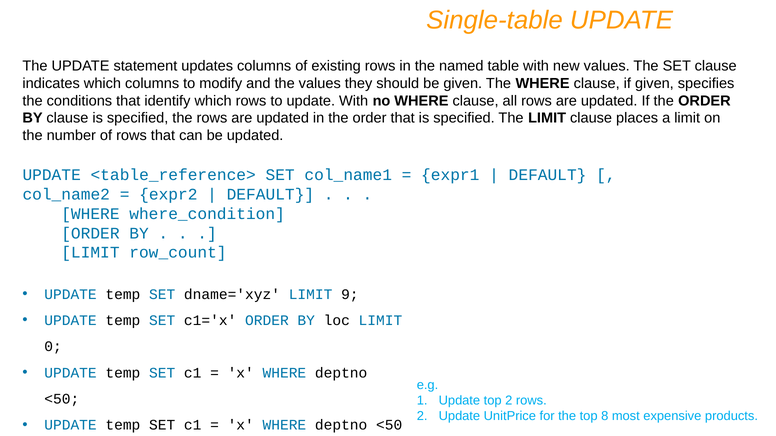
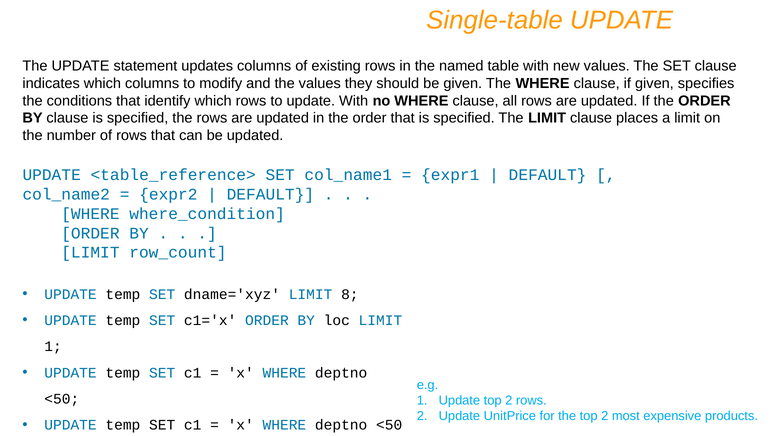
9: 9 -> 8
0 at (53, 347): 0 -> 1
the top 8: 8 -> 2
